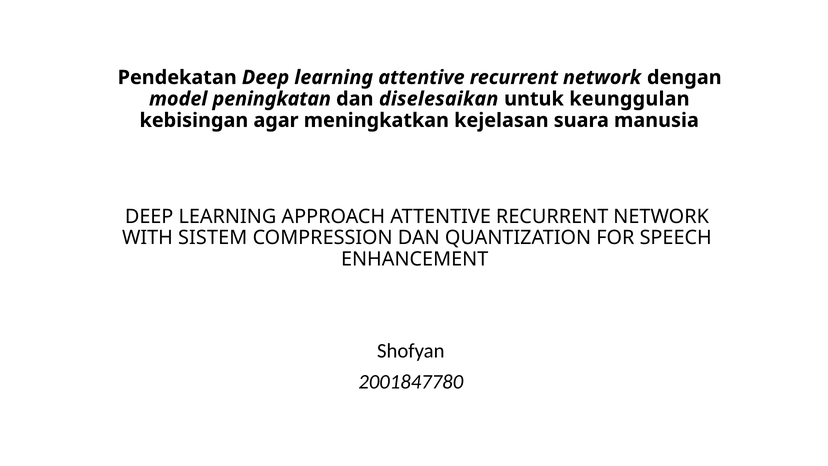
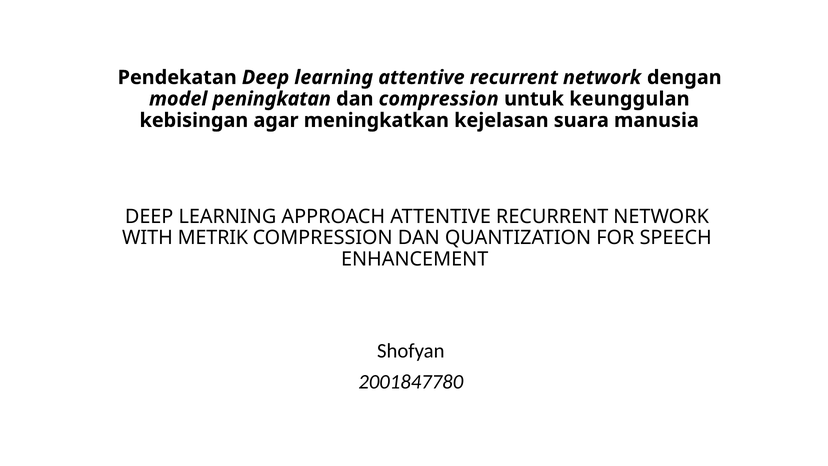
dan diselesaikan: diselesaikan -> compression
SISTEM: SISTEM -> METRIK
